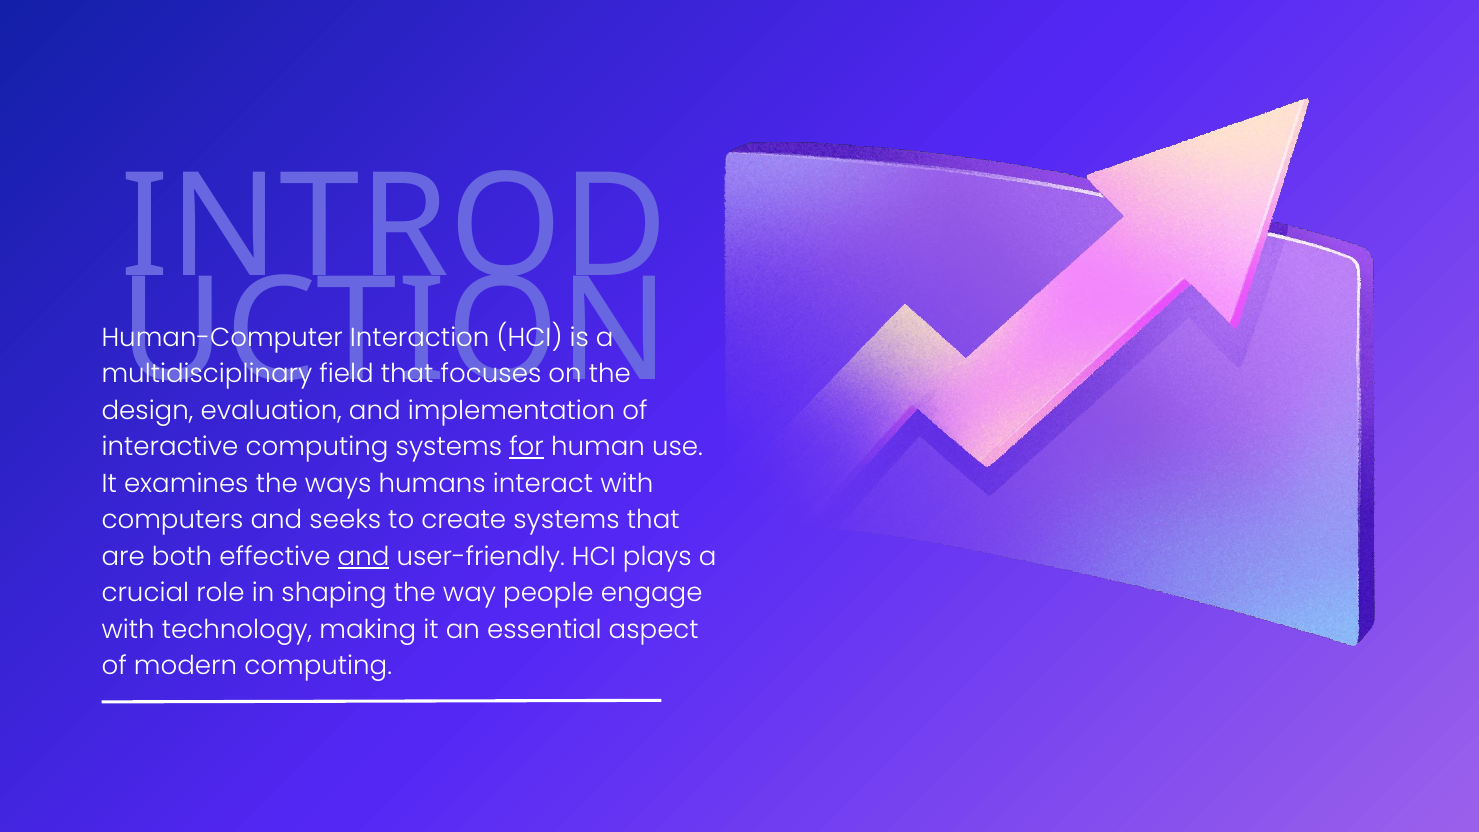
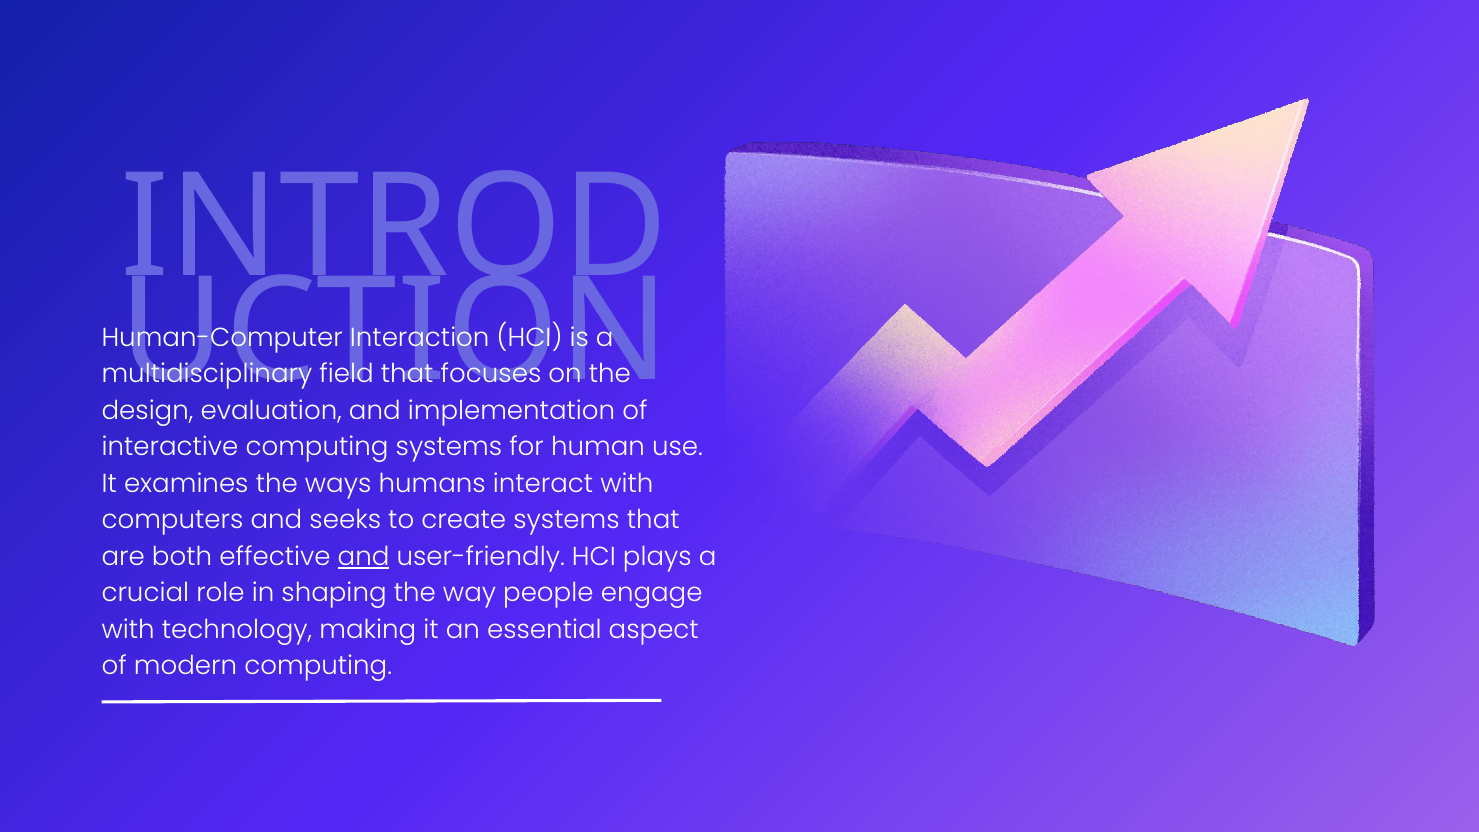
for underline: present -> none
